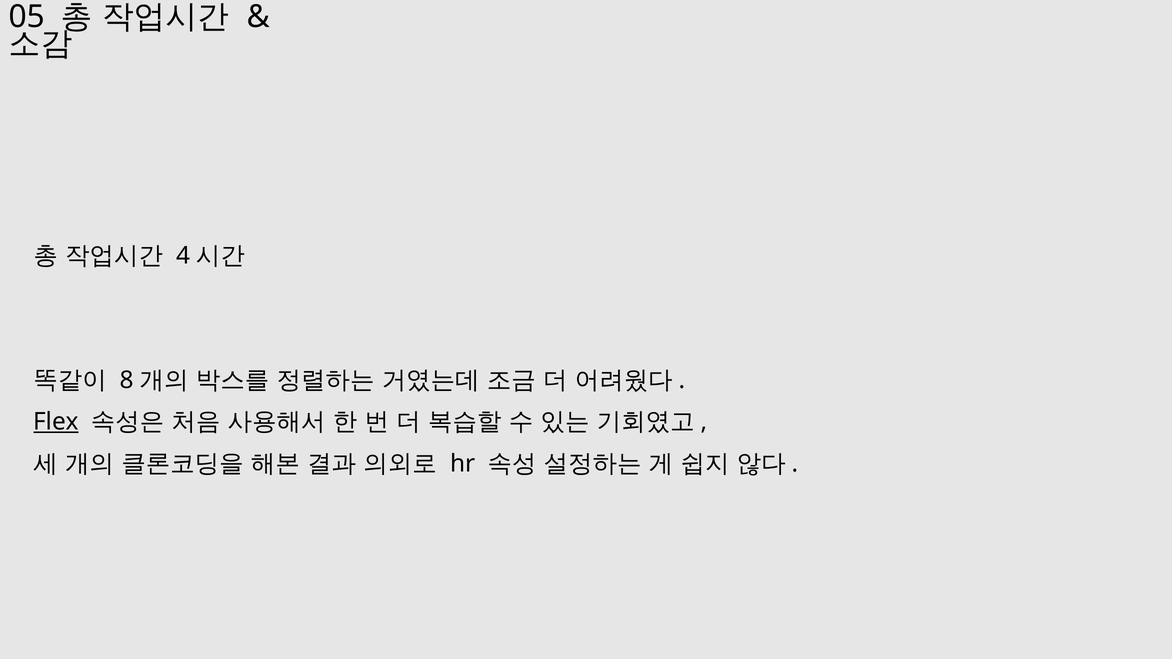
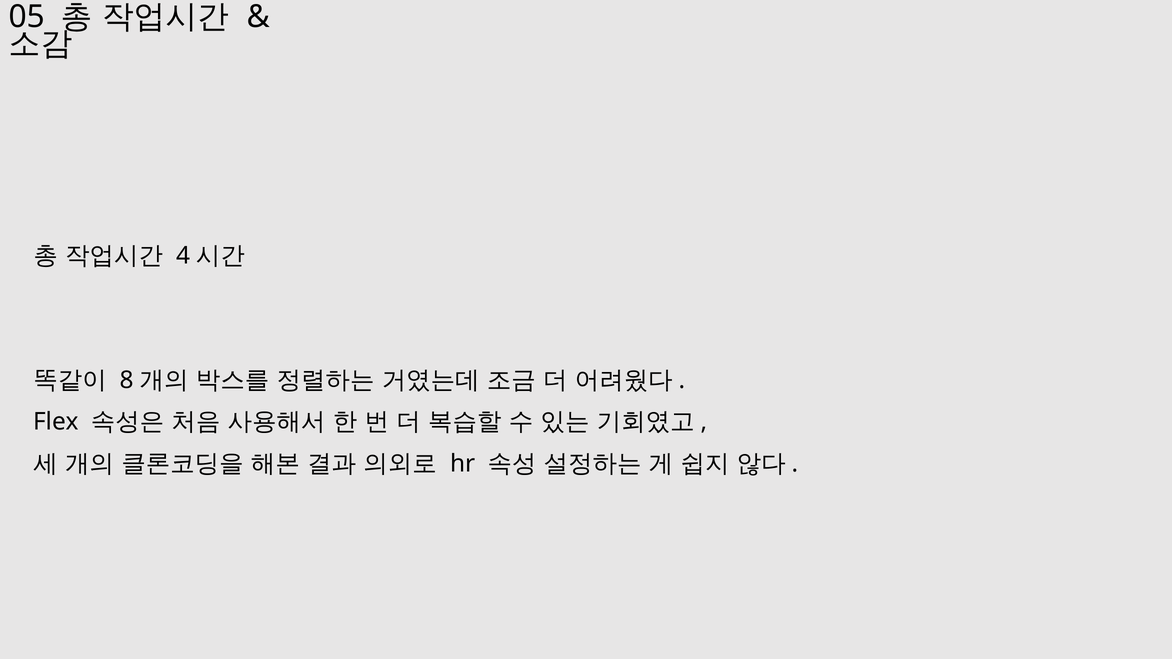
Flex underline: present -> none
